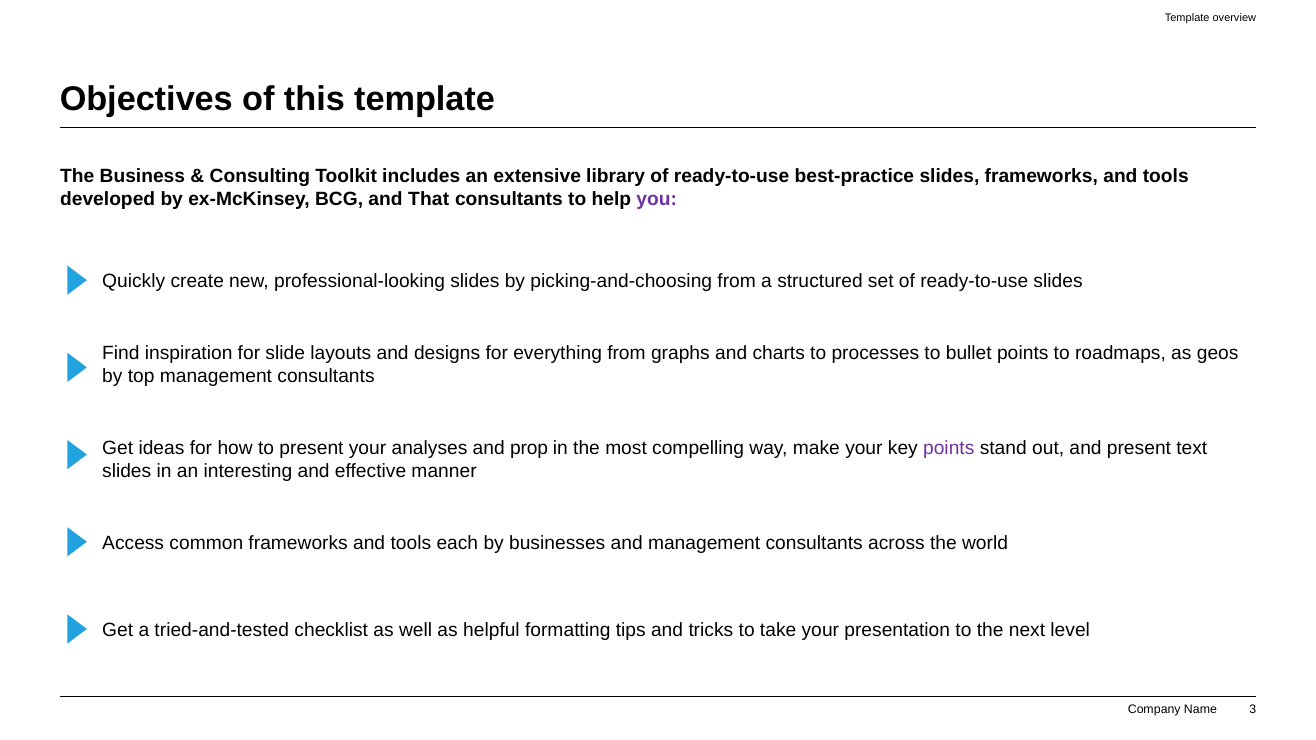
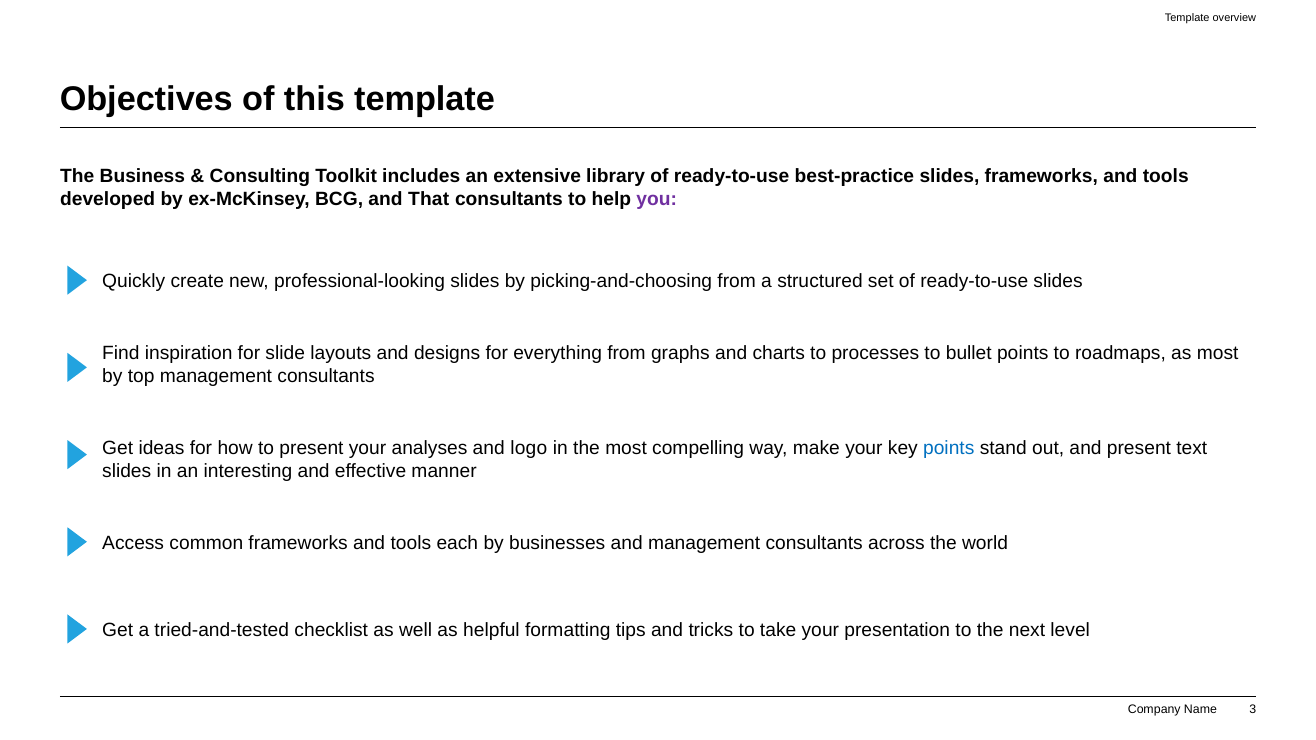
as geos: geos -> most
prop: prop -> logo
points at (949, 448) colour: purple -> blue
